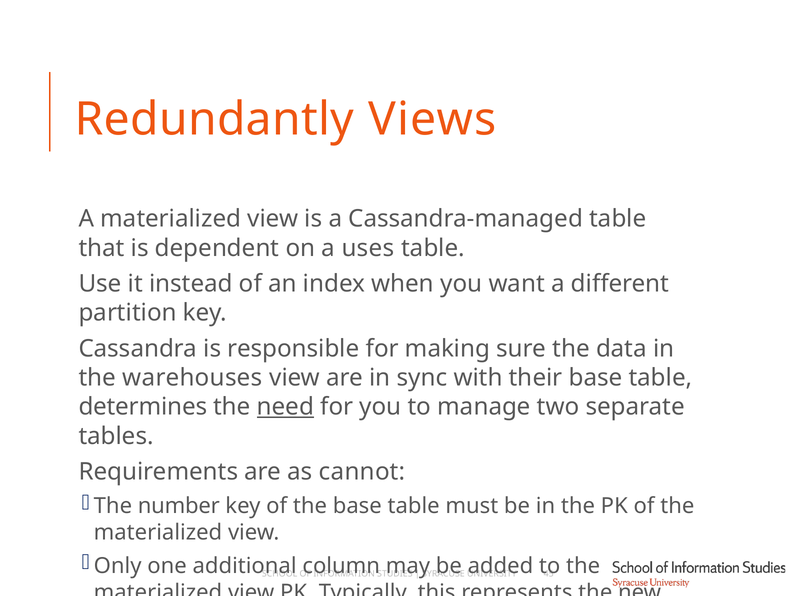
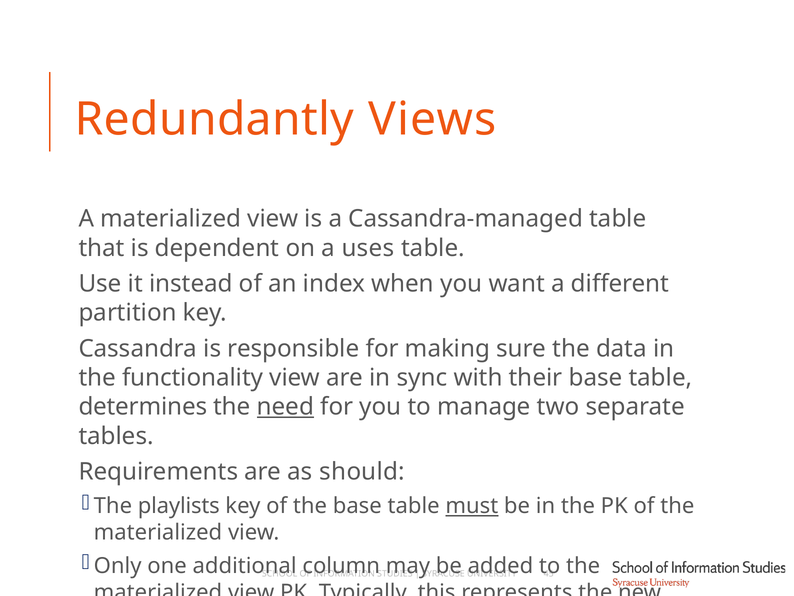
warehouses: warehouses -> functionality
cannot: cannot -> should
number: number -> playlists
must underline: none -> present
